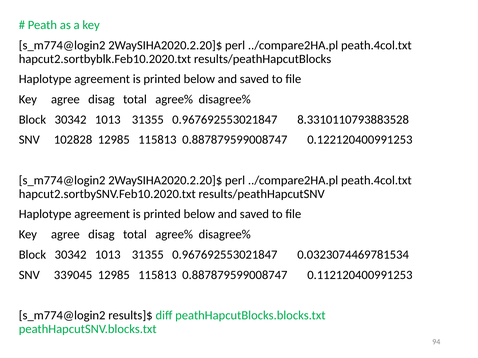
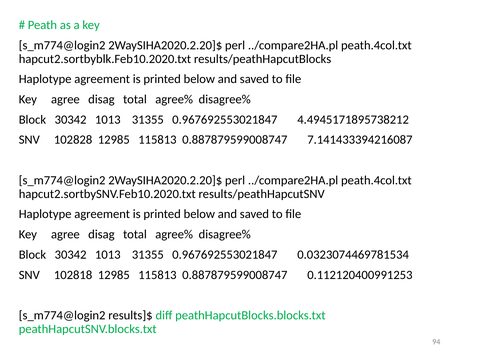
8.3310110793883528: 8.3310110793883528 -> 4.4945171895738212
0.122120400991253: 0.122120400991253 -> 7.141433394216087
339045: 339045 -> 102818
